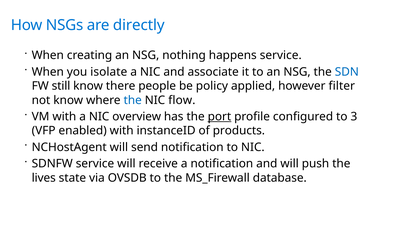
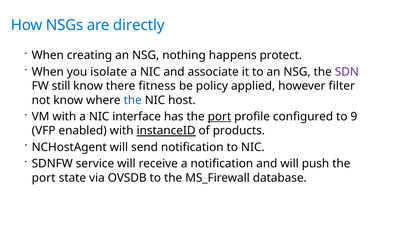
happens service: service -> protect
SDN colour: blue -> purple
people: people -> fitness
flow: flow -> host
overview: overview -> interface
3: 3 -> 9
instanceID underline: none -> present
lives at (44, 178): lives -> port
